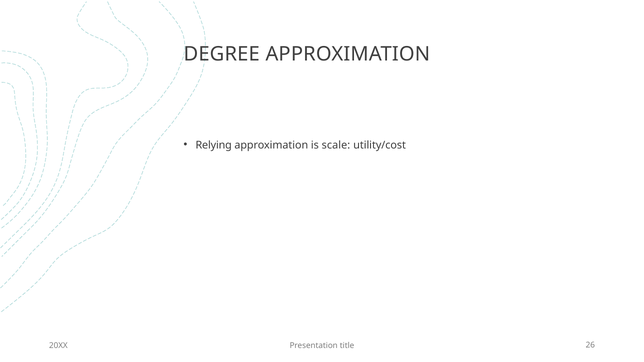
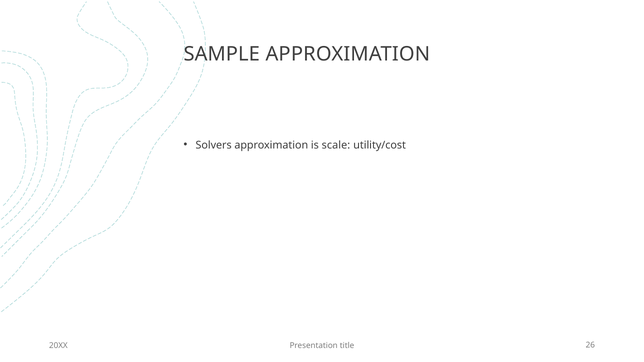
DEGREE: DEGREE -> SAMPLE
Relying: Relying -> Solvers
